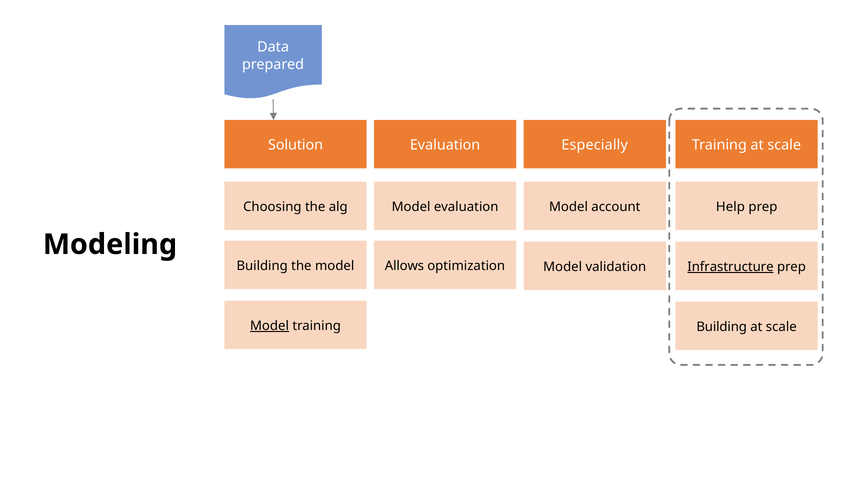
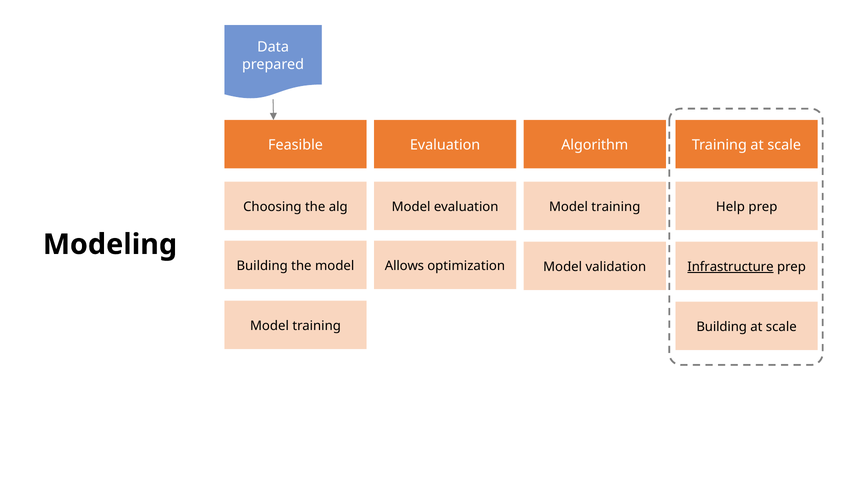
Solution: Solution -> Feasible
Especially: Especially -> Algorithm
account at (616, 207): account -> training
Model at (269, 326) underline: present -> none
